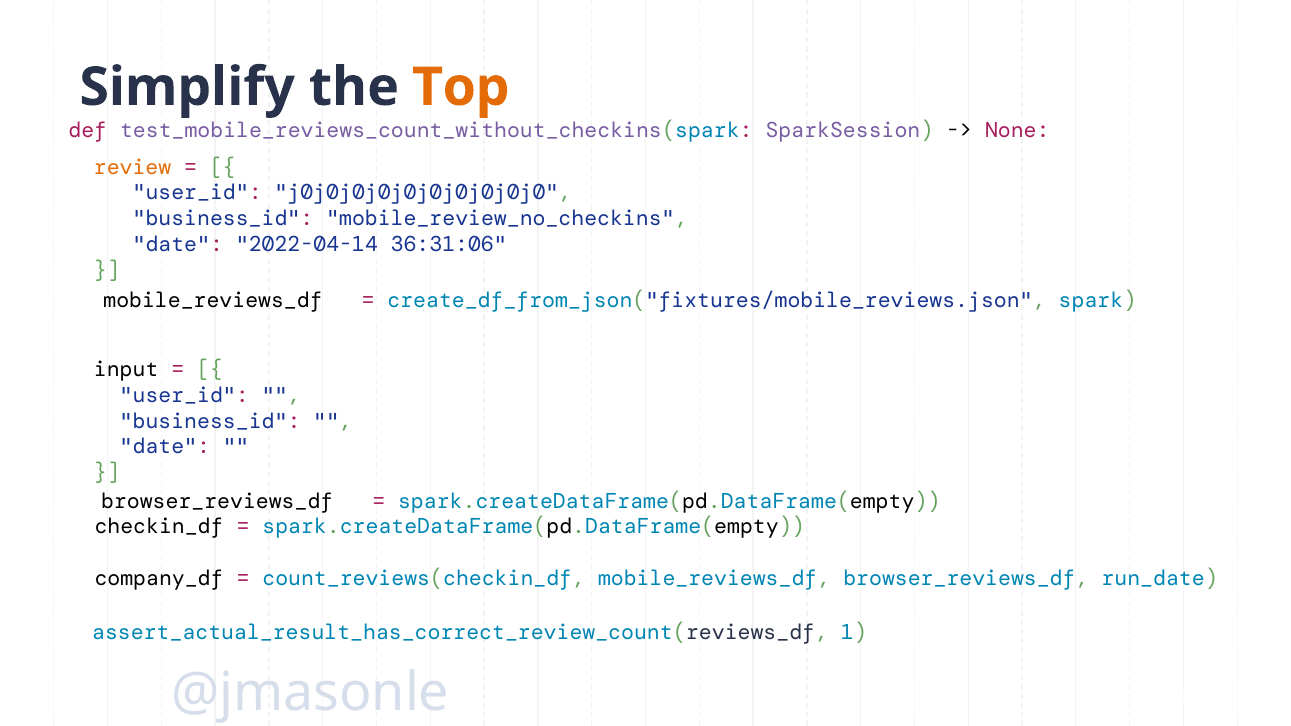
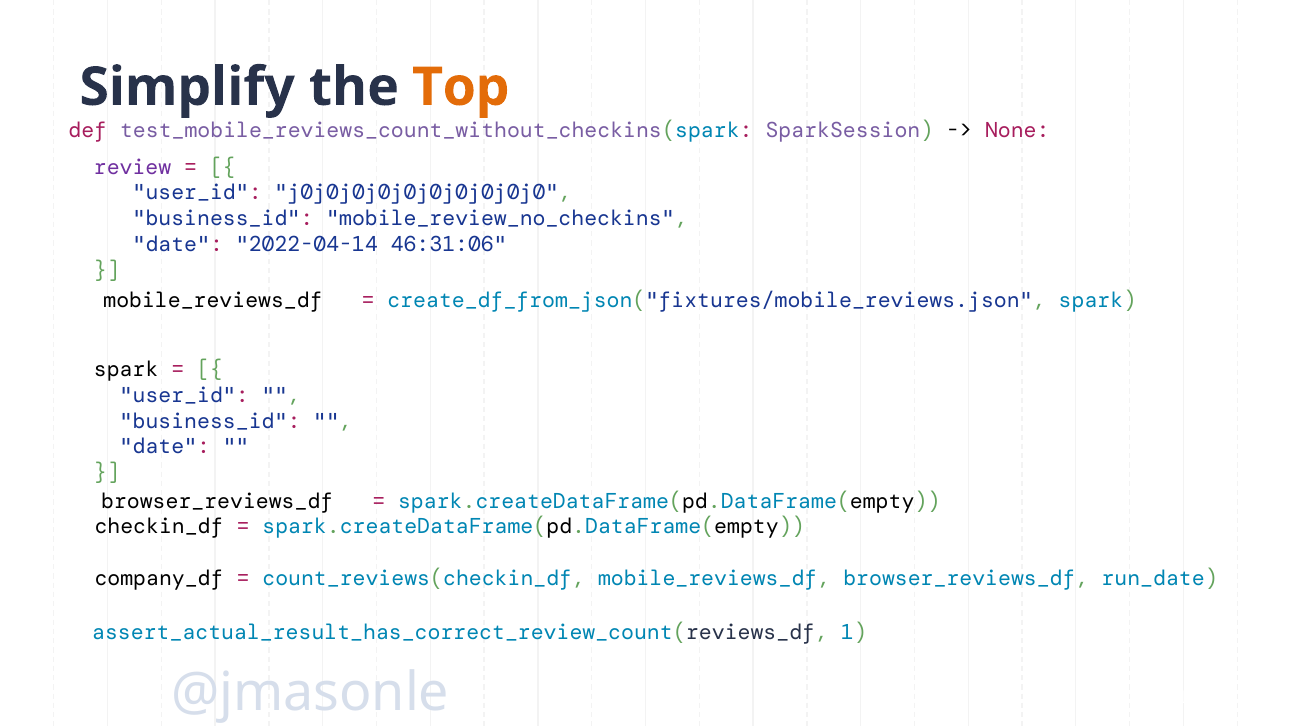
review colour: orange -> purple
36:31:06: 36:31:06 -> 46:31:06
input at (126, 369): input -> spark
